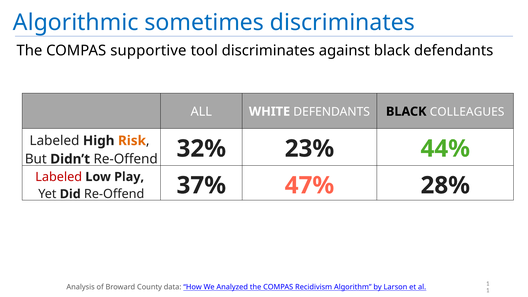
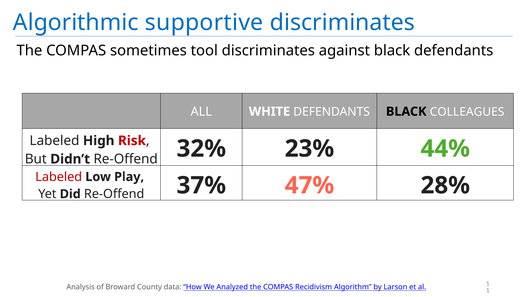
sometimes: sometimes -> supportive
supportive: supportive -> sometimes
Risk colour: orange -> red
